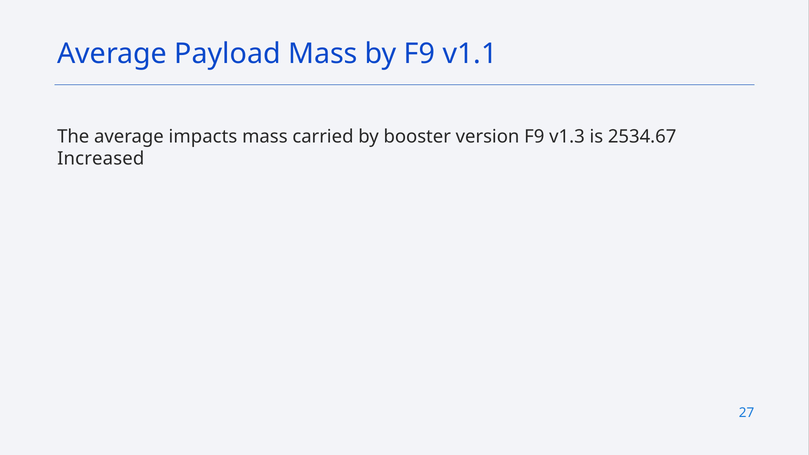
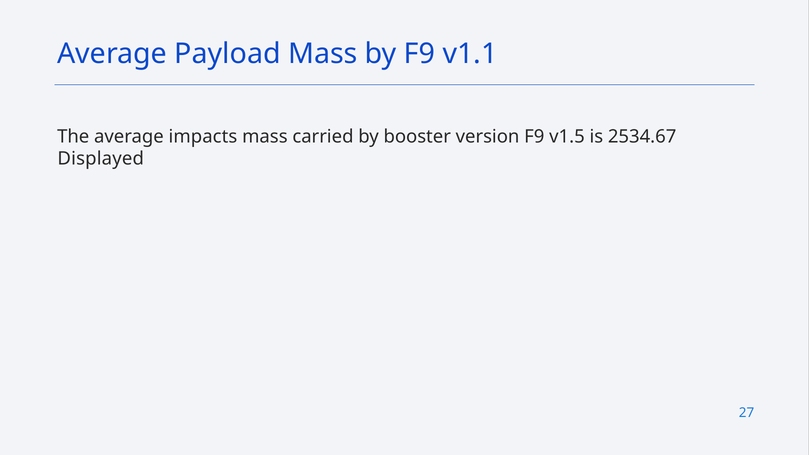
v1.3: v1.3 -> v1.5
Increased: Increased -> Displayed
